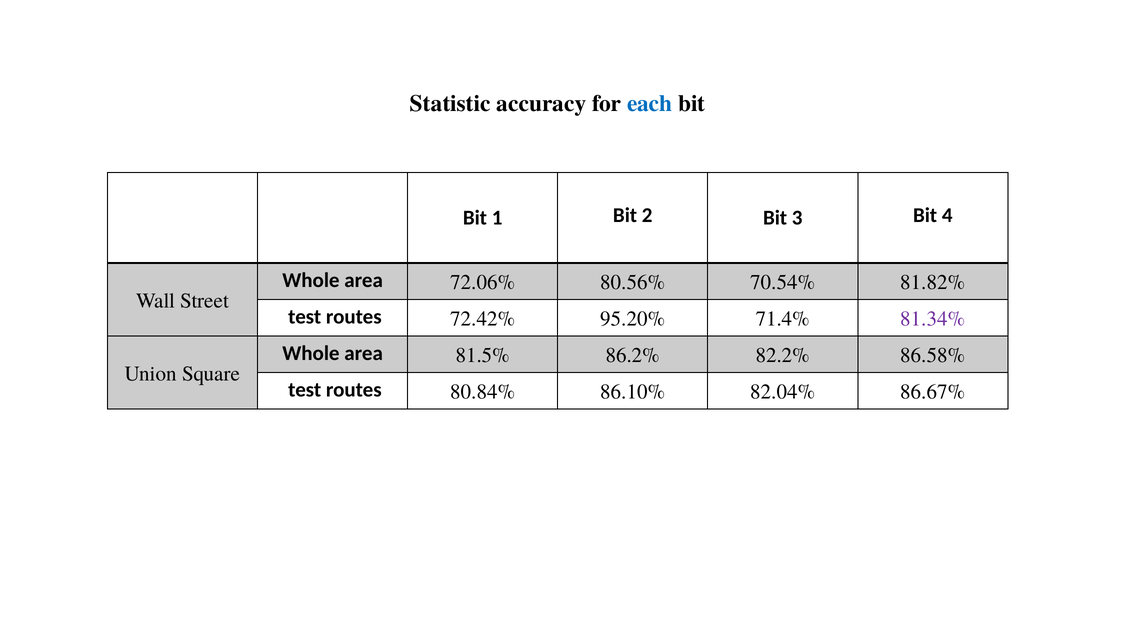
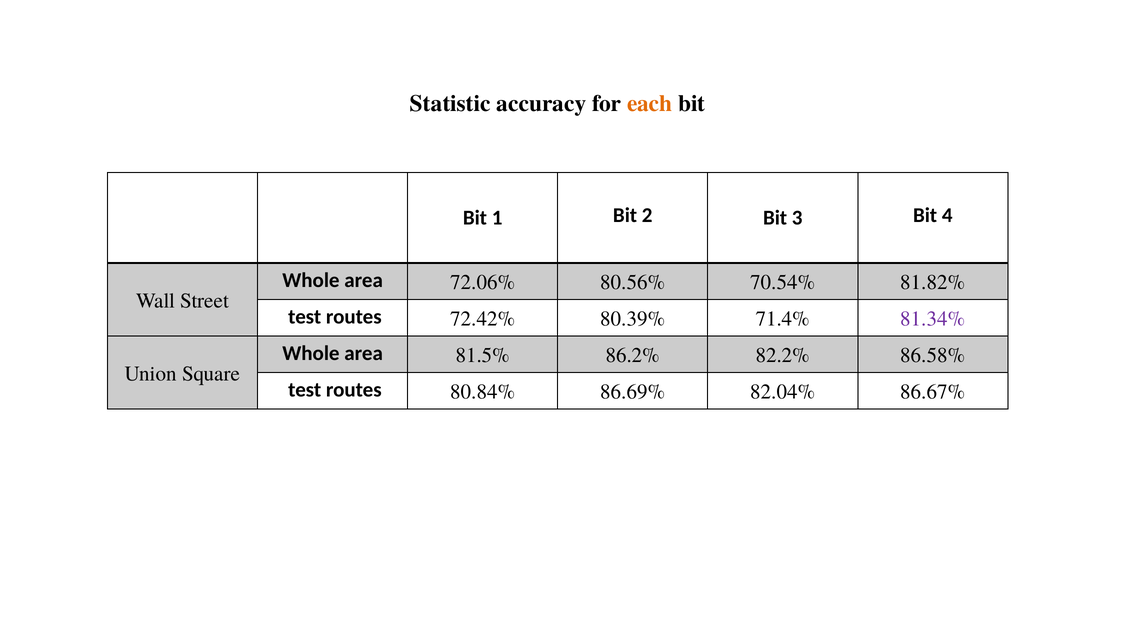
each colour: blue -> orange
95.20%: 95.20% -> 80.39%
86.10%: 86.10% -> 86.69%
